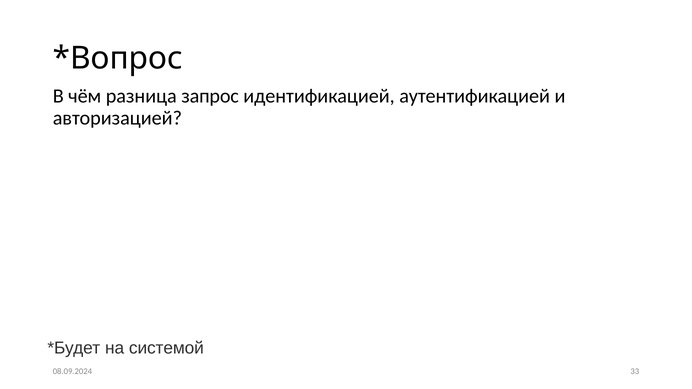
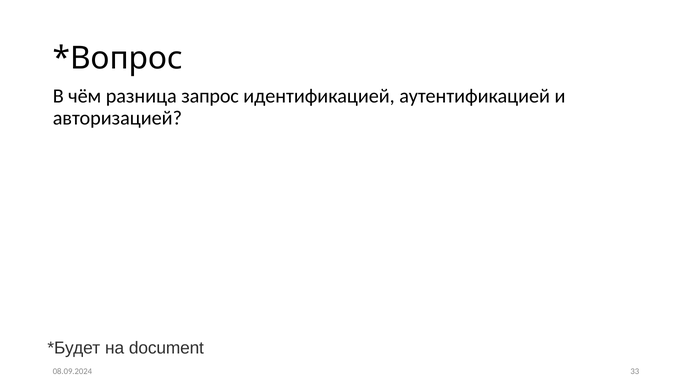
системой: системой -> document
